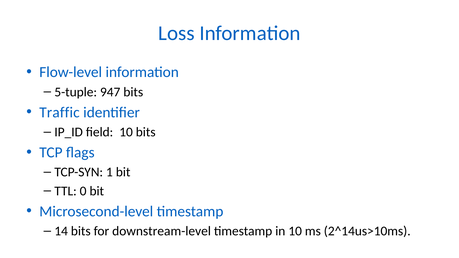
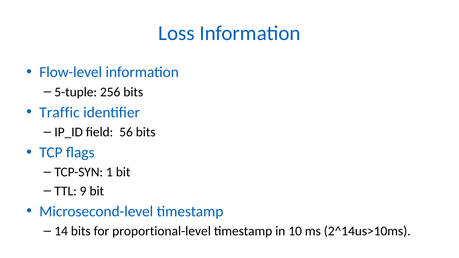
947: 947 -> 256
field 10: 10 -> 56
0: 0 -> 9
downstream-level: downstream-level -> proportional-level
